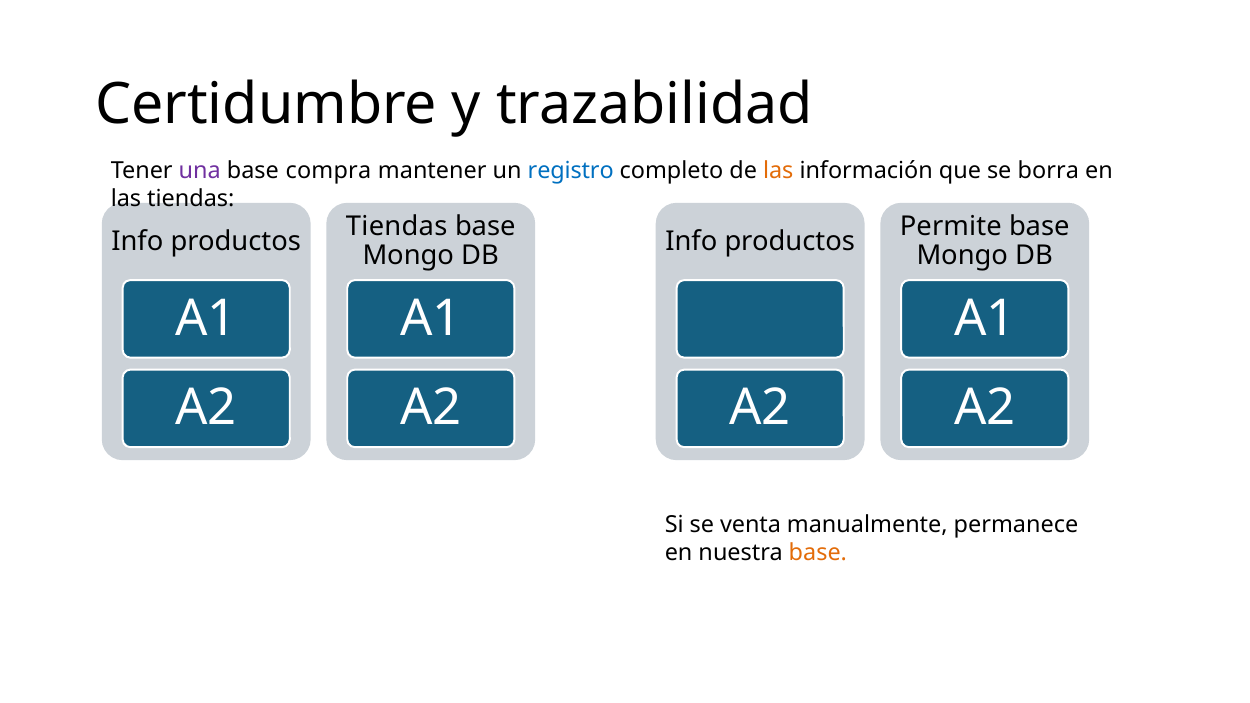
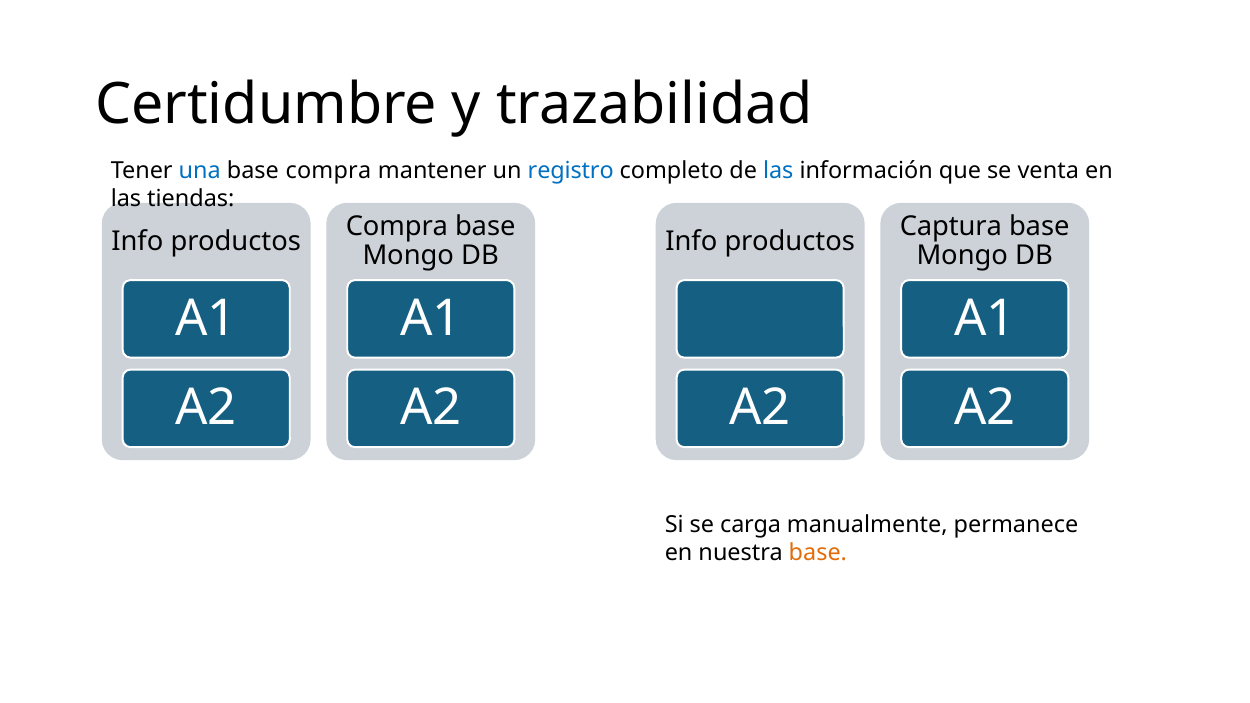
una colour: purple -> blue
las at (778, 170) colour: orange -> blue
borra: borra -> venta
Tiendas at (397, 226): Tiendas -> Compra
Permite: Permite -> Captura
venta: venta -> carga
